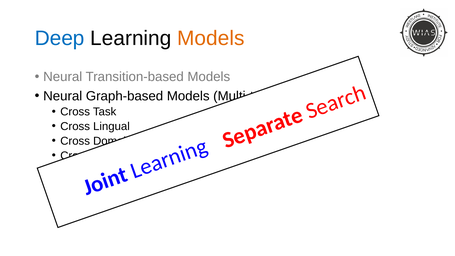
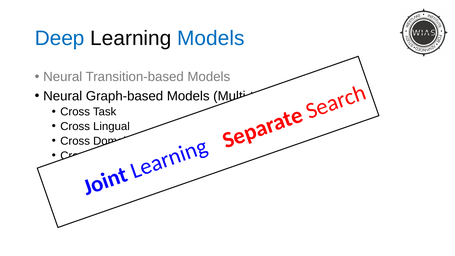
Models at (211, 38) colour: orange -> blue
